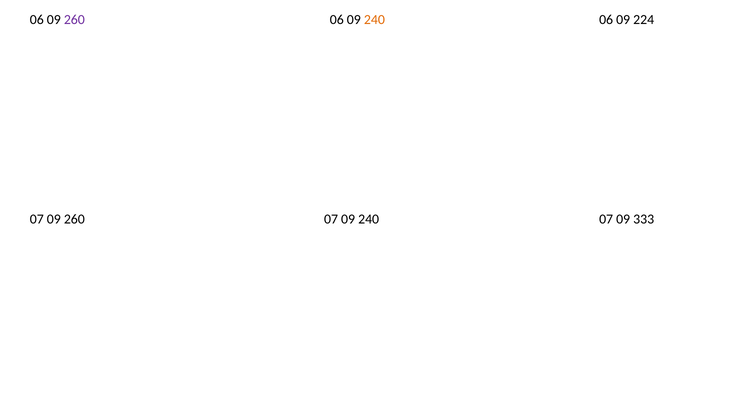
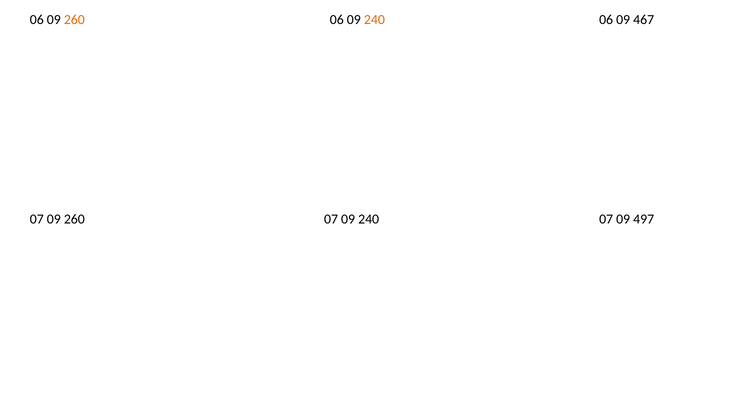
260 at (74, 20) colour: purple -> orange
224: 224 -> 467
333: 333 -> 497
